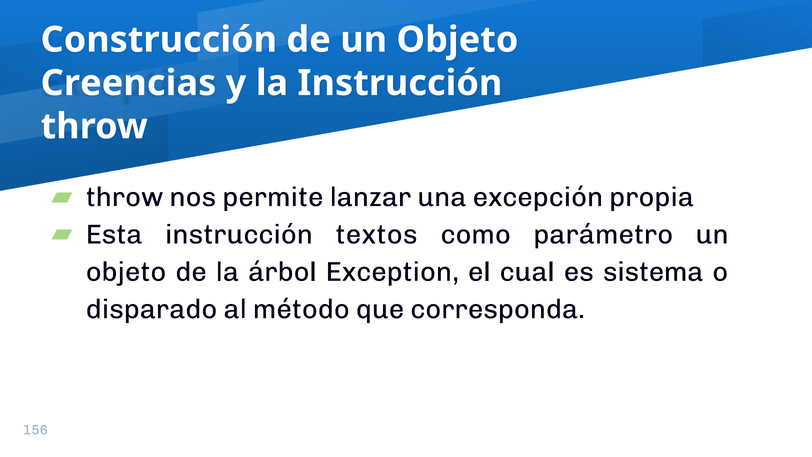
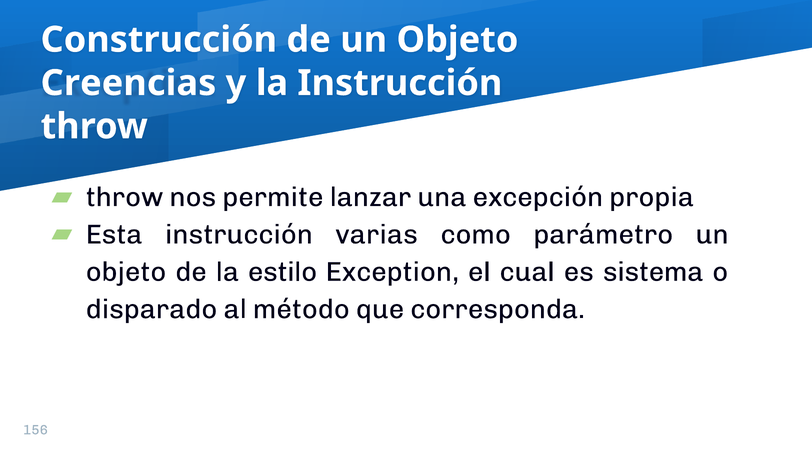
textos: textos -> varias
árbol: árbol -> estilo
